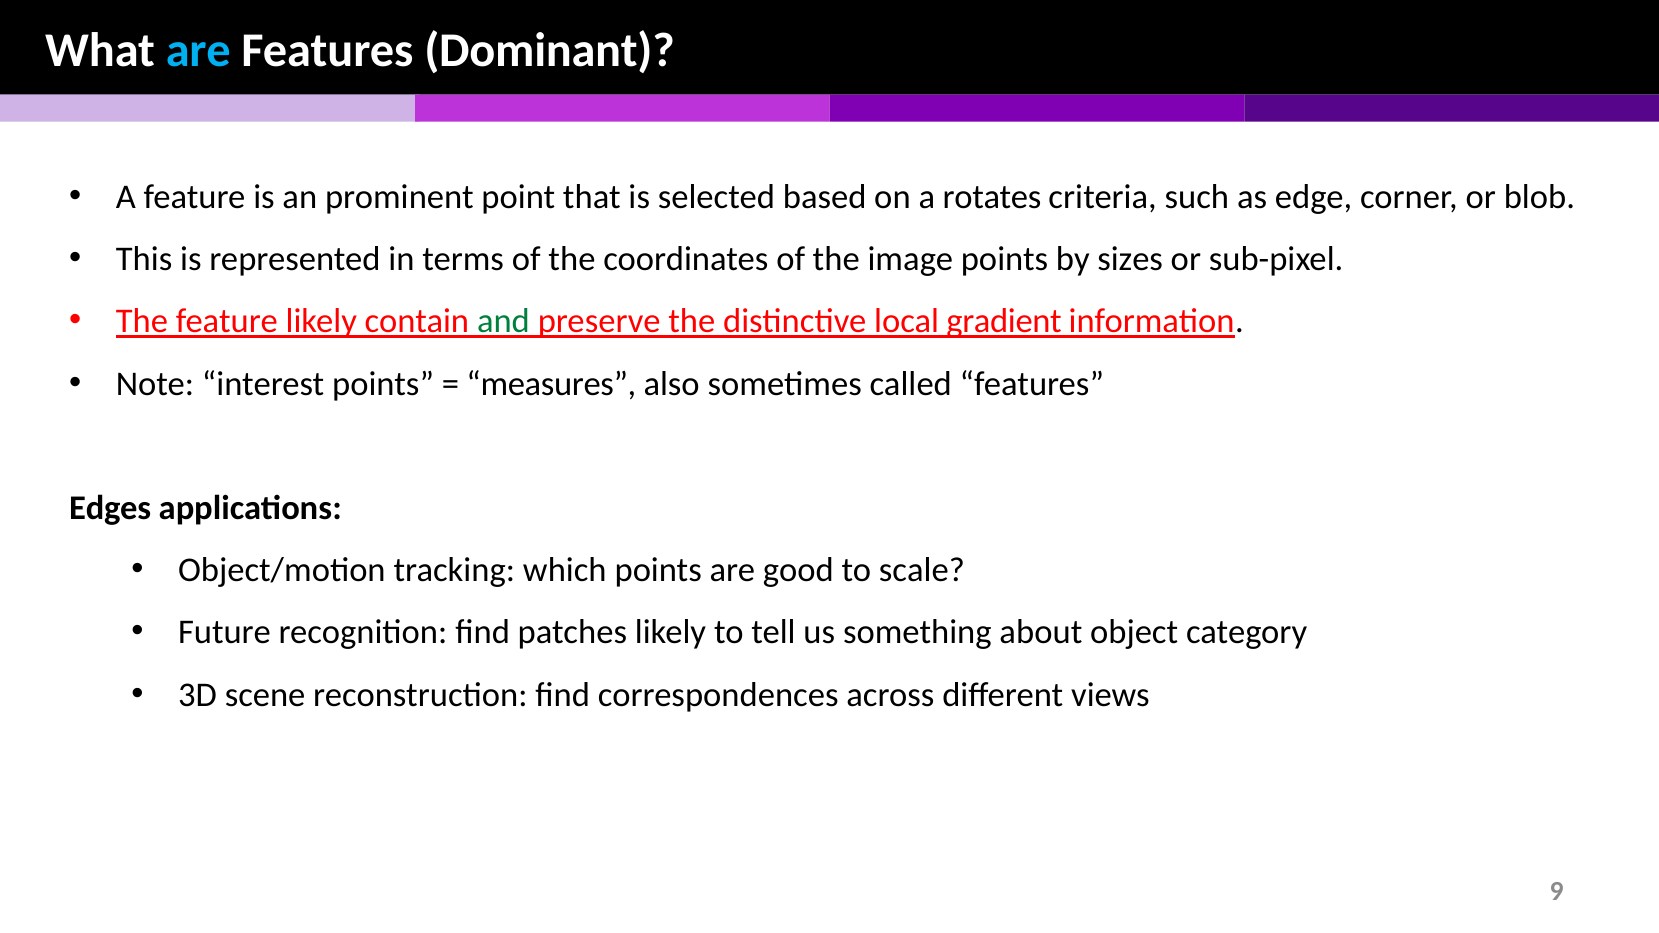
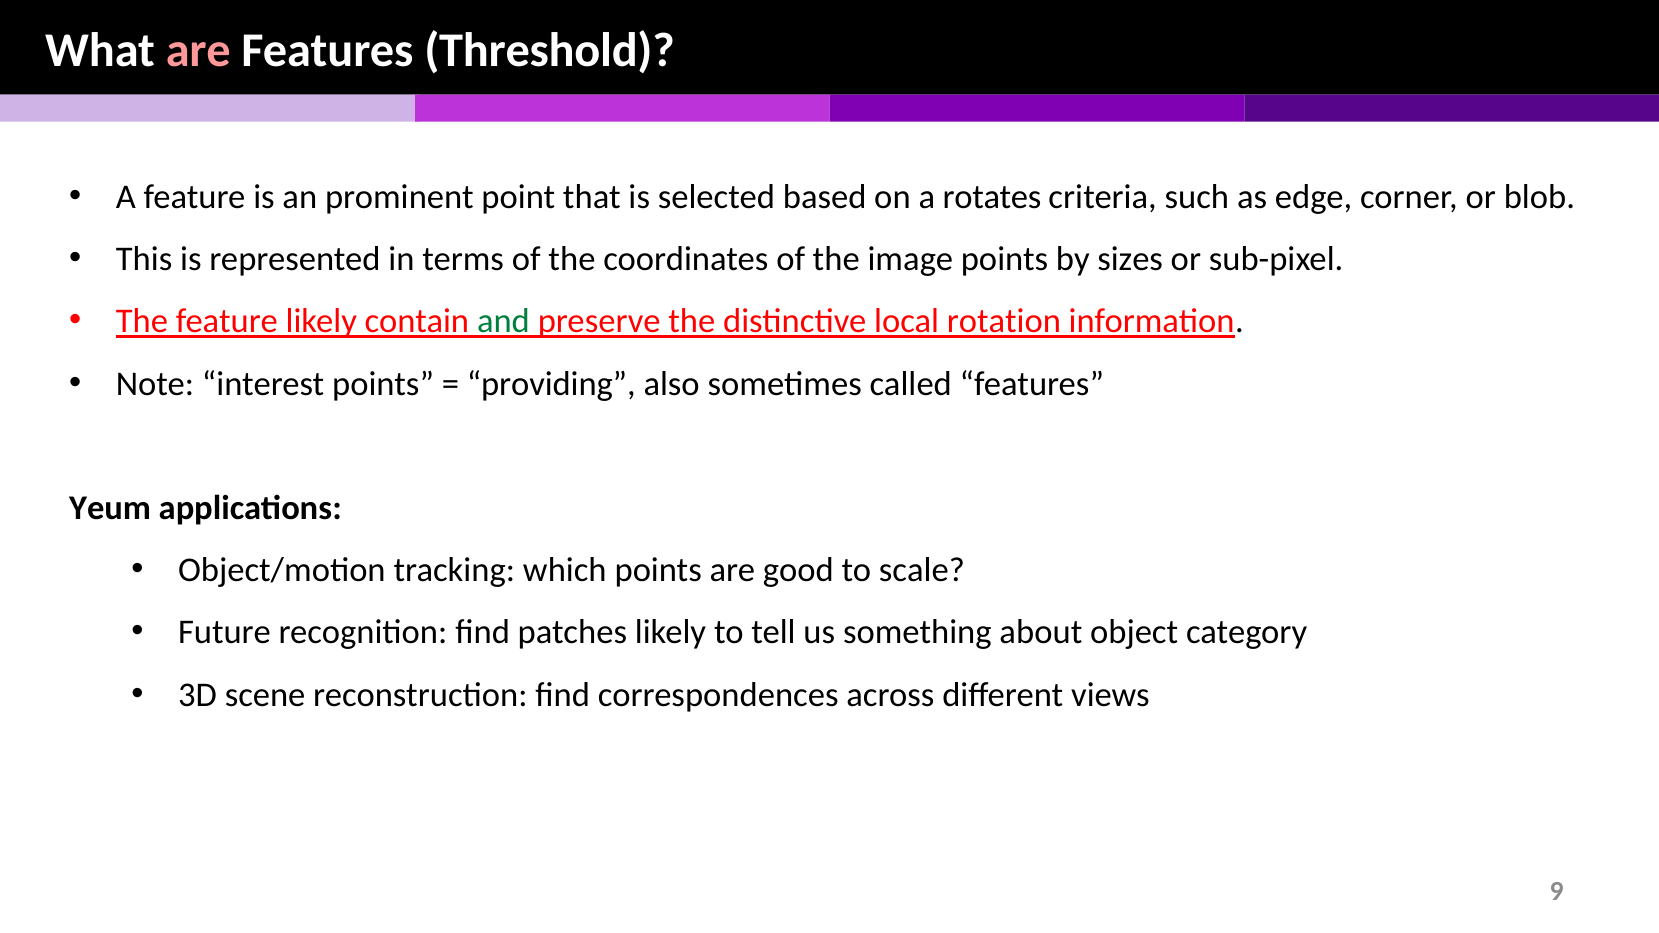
are at (198, 51) colour: light blue -> pink
Dominant: Dominant -> Threshold
gradient: gradient -> rotation
measures: measures -> providing
Edges: Edges -> Yeum
